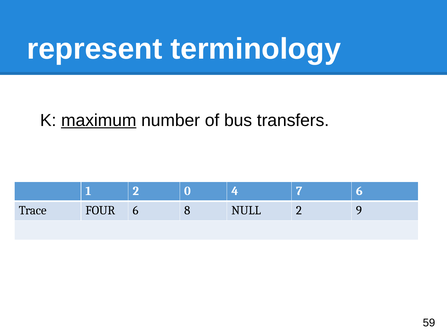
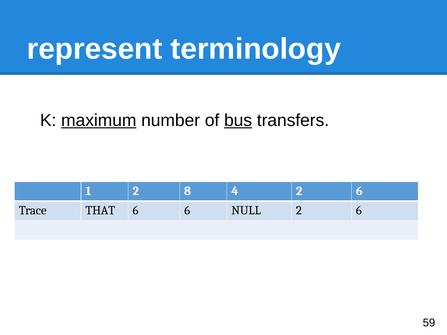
bus underline: none -> present
0: 0 -> 8
4 7: 7 -> 2
FOUR: FOUR -> THAT
6 8: 8 -> 6
NULL 2 9: 9 -> 6
